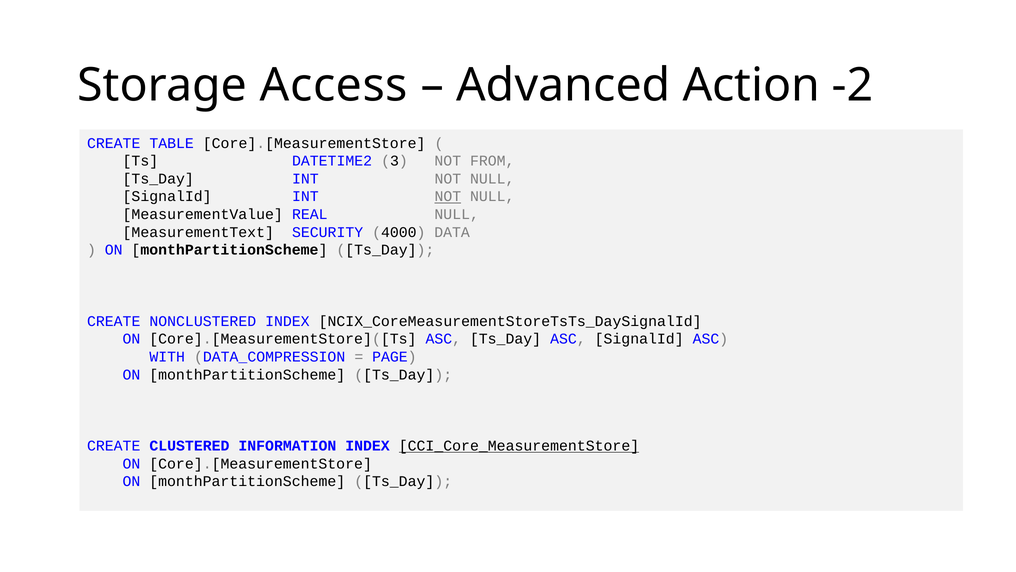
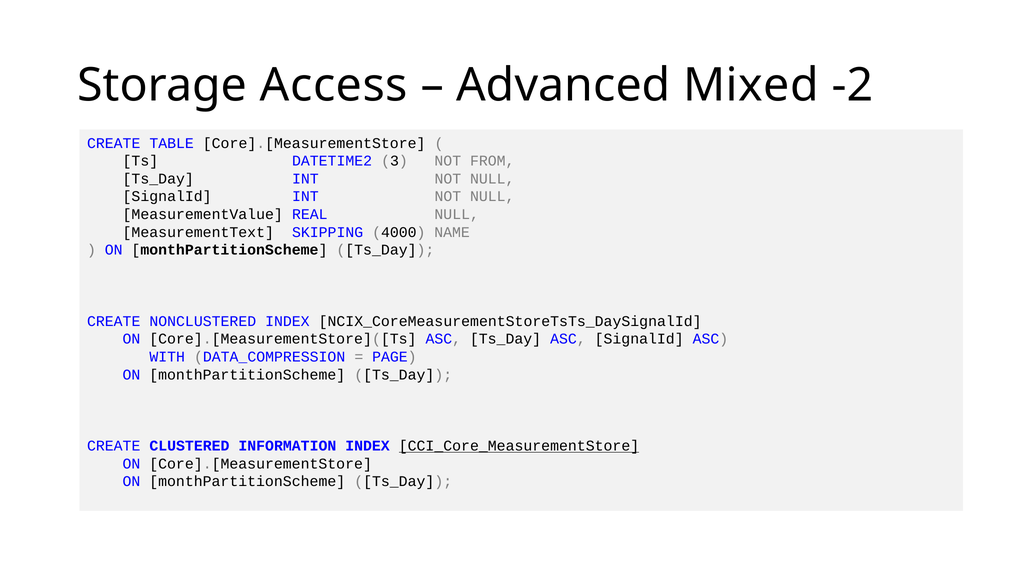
Action: Action -> Mixed
NOT at (448, 196) underline: present -> none
SECURITY: SECURITY -> SKIPPING
DATA: DATA -> NAME
